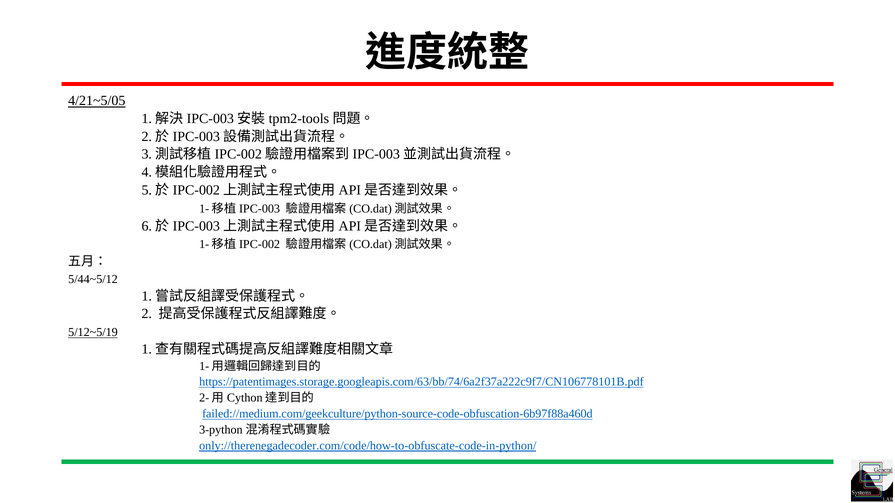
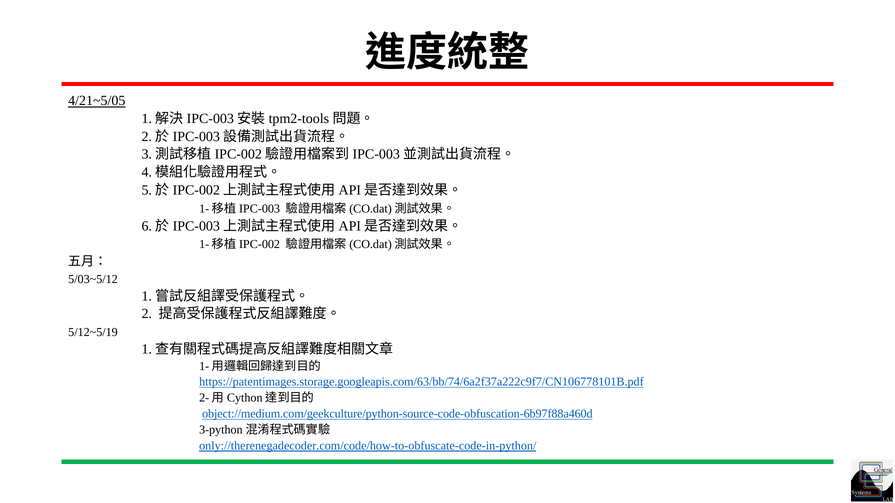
5/44~5/12: 5/44~5/12 -> 5/03~5/12
5/12~5/19 underline: present -> none
failed://medium.com/geekculture/python-source-code-obfuscation-6b97f88a460d: failed://medium.com/geekculture/python-source-code-obfuscation-6b97f88a460d -> object://medium.com/geekculture/python-source-code-obfuscation-6b97f88a460d
